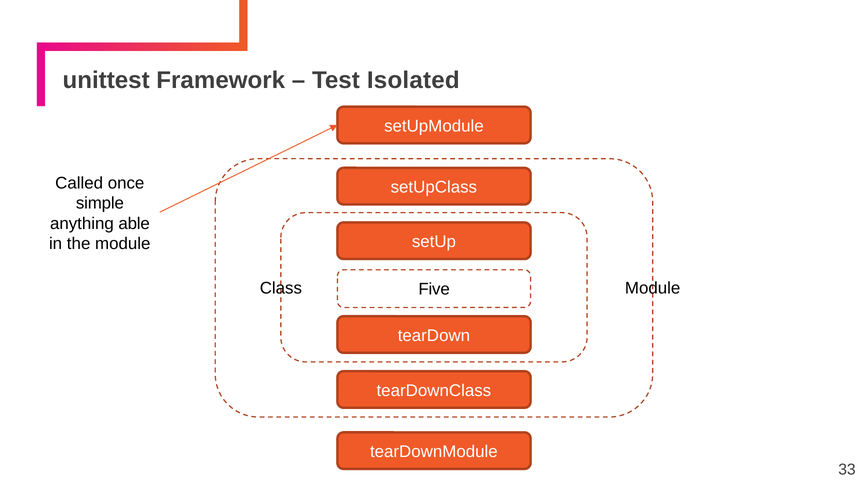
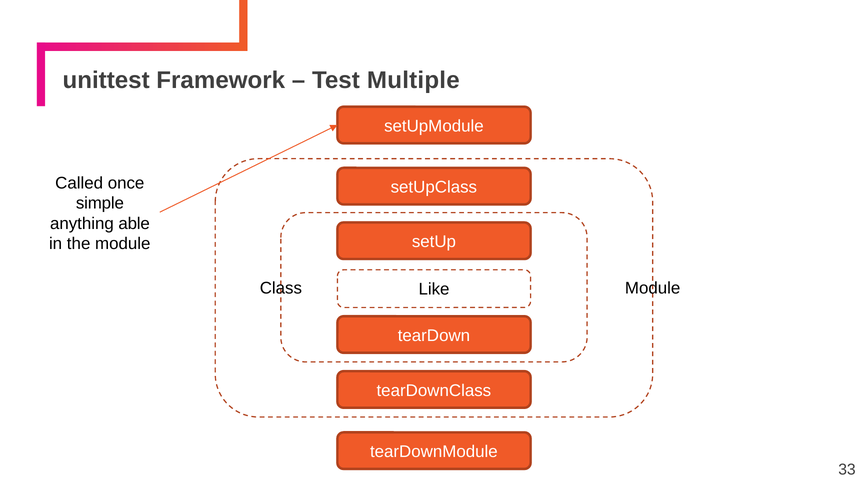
Isolated: Isolated -> Multiple
Five: Five -> Like
